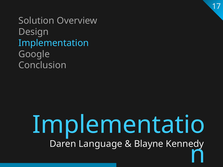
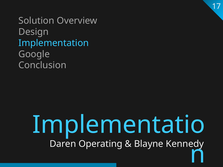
Language: Language -> Operating
